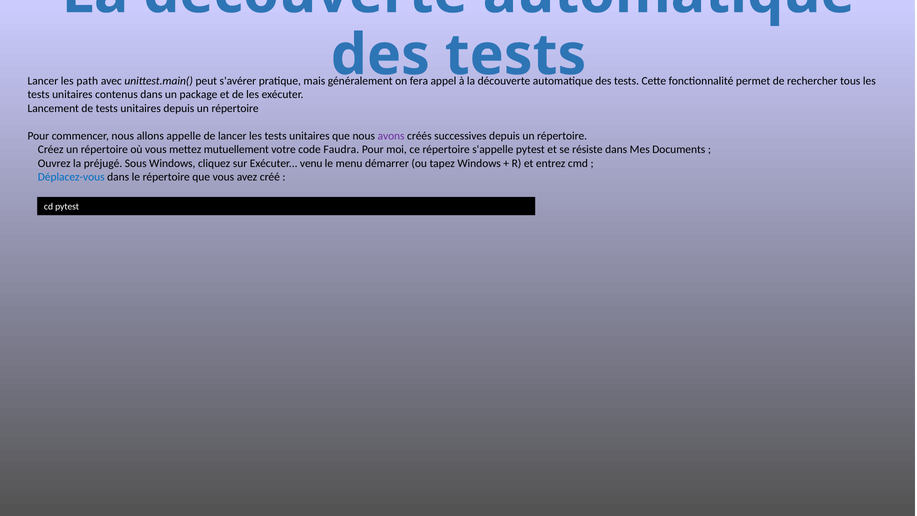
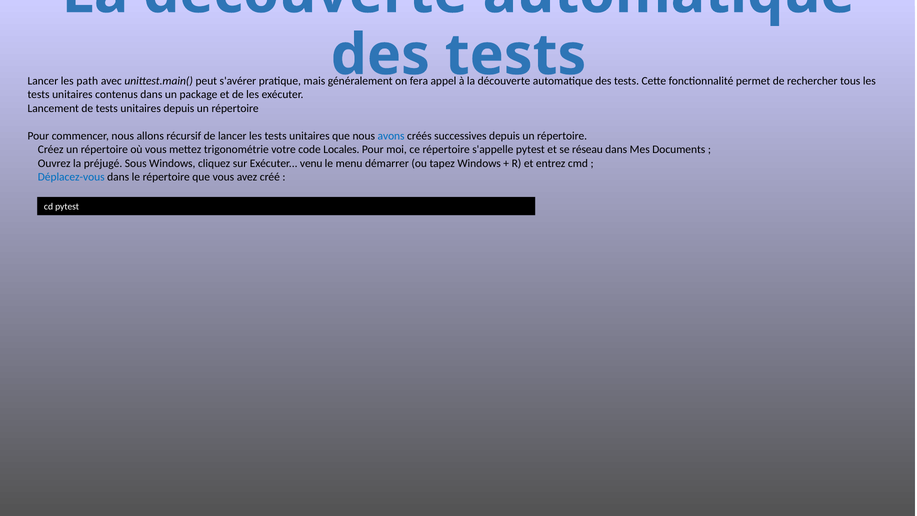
appelle: appelle -> récursif
avons colour: purple -> blue
mutuellement: mutuellement -> trigonométrie
Faudra: Faudra -> Locales
résiste: résiste -> réseau
